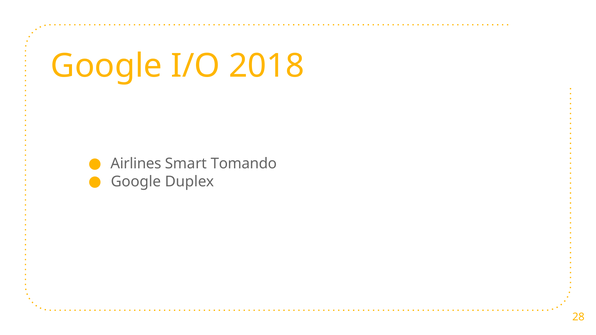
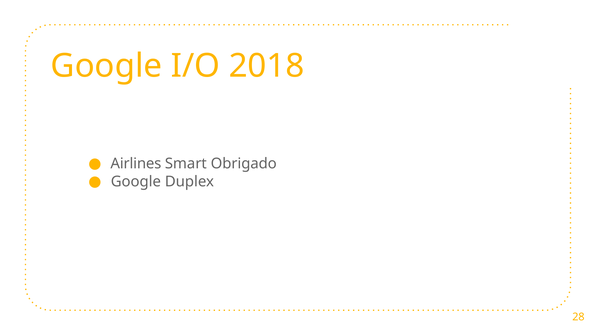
Tomando: Tomando -> Obrigado
